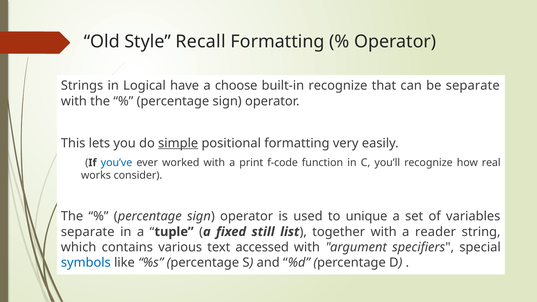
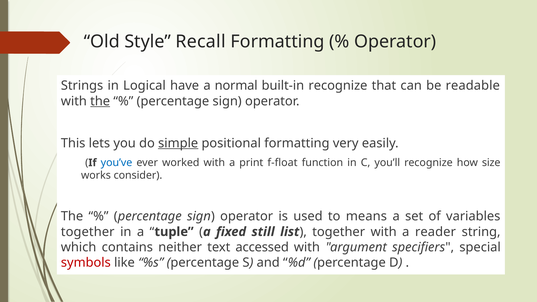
choose: choose -> normal
be separate: separate -> readable
the at (100, 101) underline: none -> present
f-code: f-code -> f-float
real: real -> size
unique: unique -> means
separate at (88, 232): separate -> together
various: various -> neither
symbols colour: blue -> red
